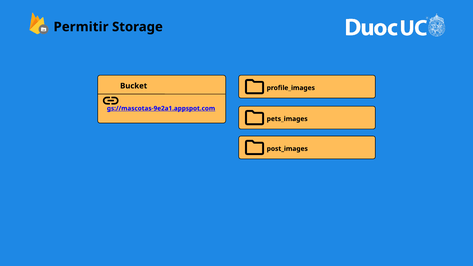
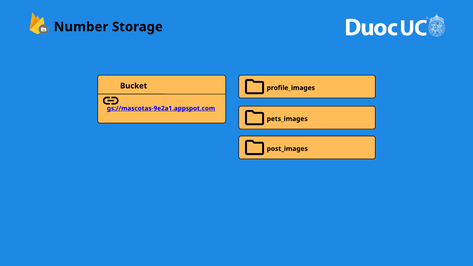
Permitir: Permitir -> Number
